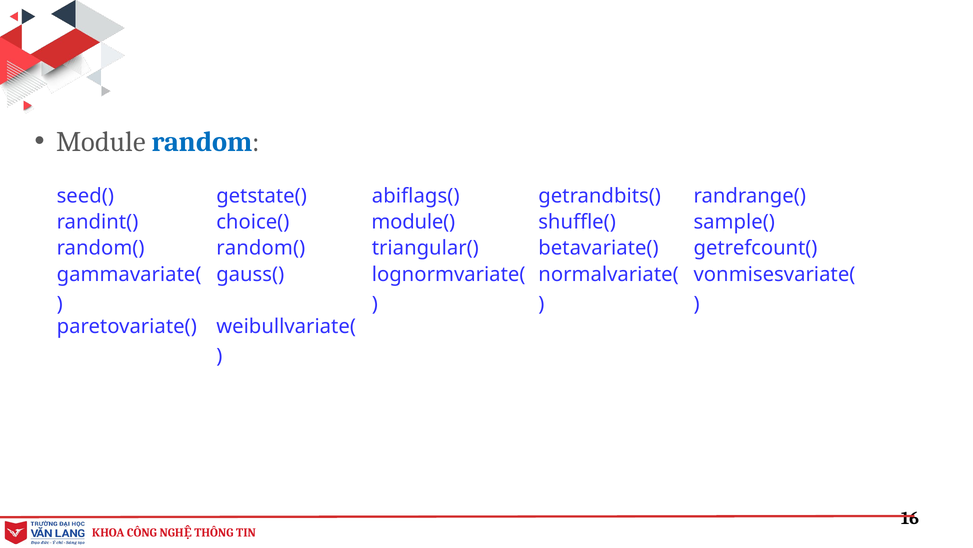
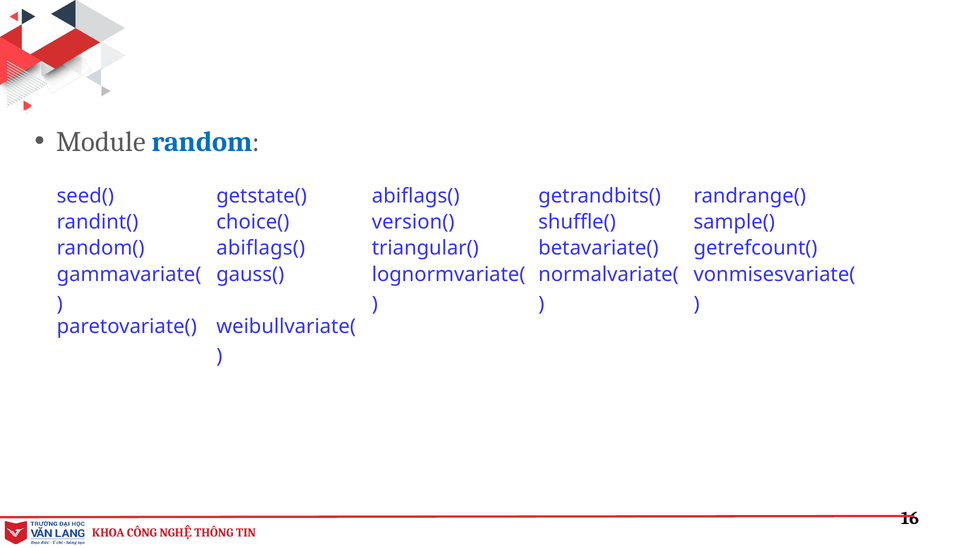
module(: module( -> version(
random( random(: random( -> abiflags(
